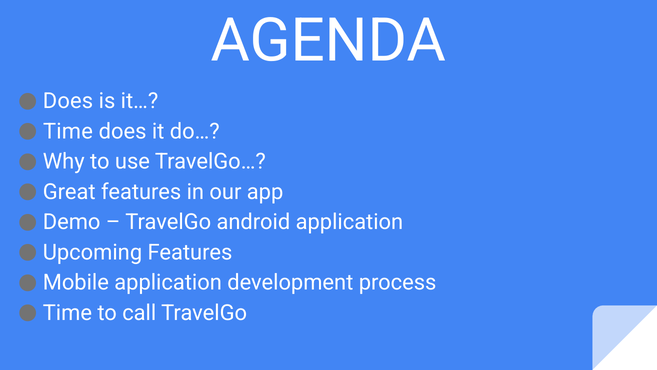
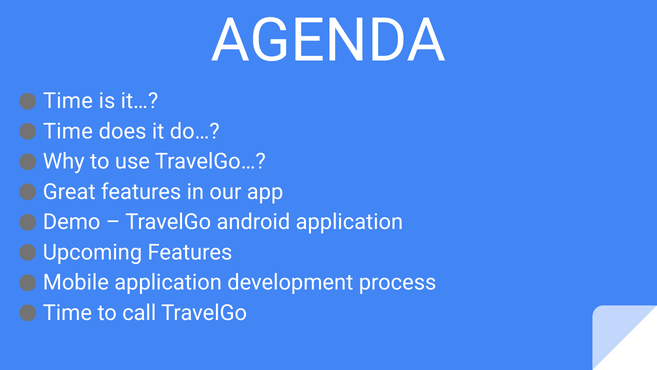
Does at (68, 101): Does -> Time
